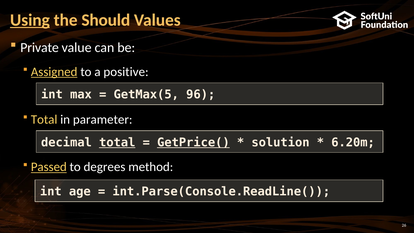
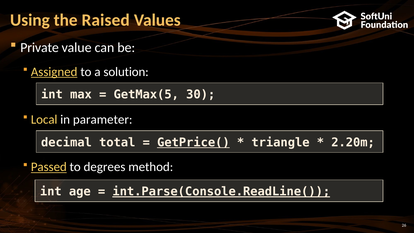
Using underline: present -> none
Should: Should -> Raised
positive: positive -> solution
96: 96 -> 30
Total at (44, 119): Total -> Local
total at (117, 142) underline: present -> none
solution: solution -> triangle
6.20m: 6.20m -> 2.20m
int.Parse(Console.ReadLine( underline: none -> present
